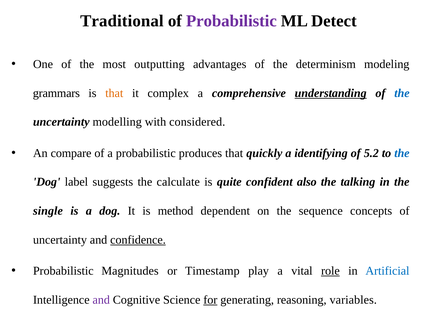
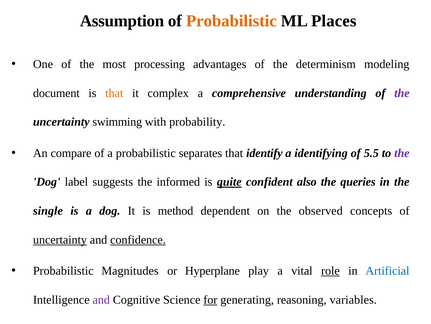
Traditional: Traditional -> Assumption
Probabilistic at (231, 21) colour: purple -> orange
Detect: Detect -> Places
outputting: outputting -> processing
grammars: grammars -> document
understanding underline: present -> none
the at (402, 93) colour: blue -> purple
modelling: modelling -> swimming
considered: considered -> probability
produces: produces -> separates
quickly: quickly -> identify
5.2: 5.2 -> 5.5
the at (402, 153) colour: blue -> purple
calculate: calculate -> informed
quite underline: none -> present
talking: talking -> queries
sequence: sequence -> observed
uncertainty at (60, 239) underline: none -> present
Timestamp: Timestamp -> Hyperplane
